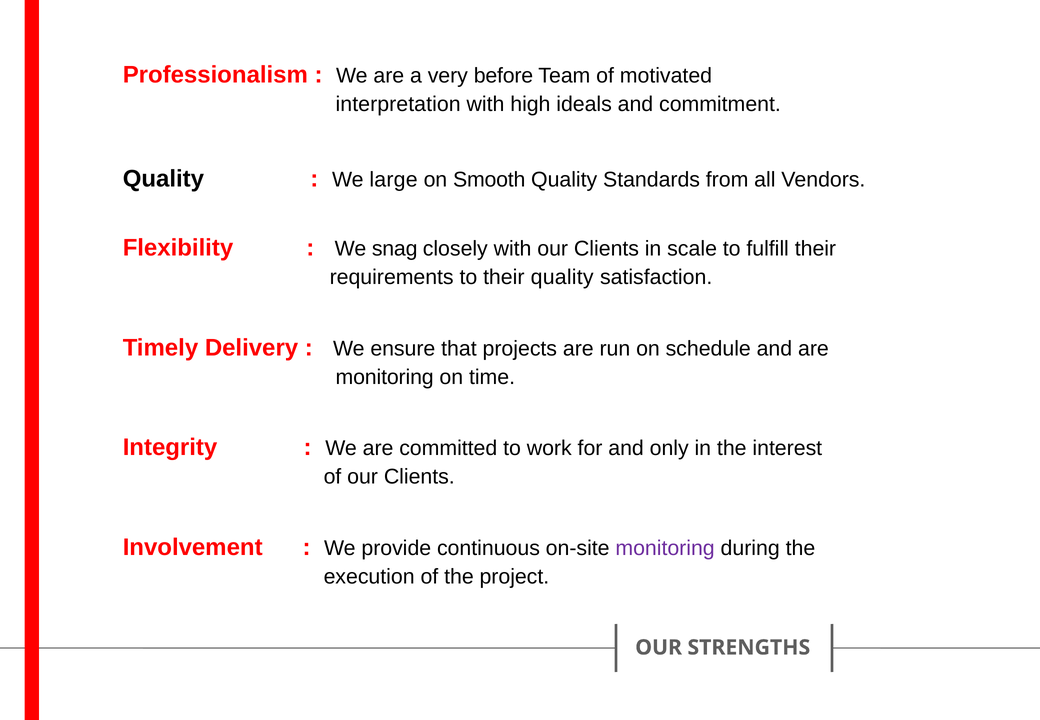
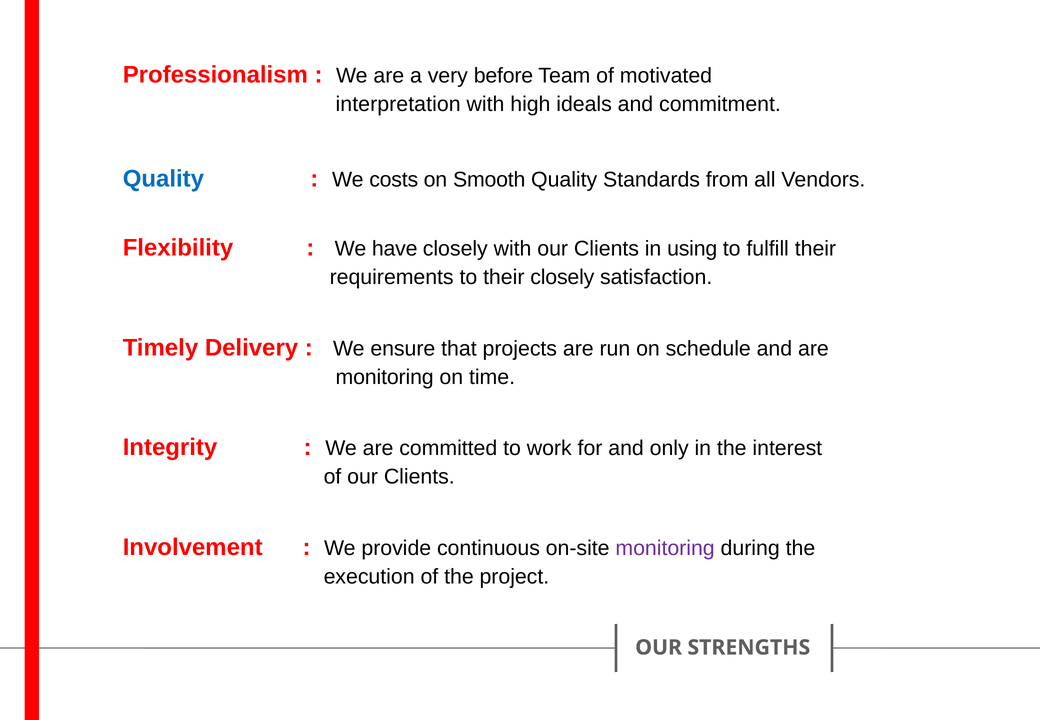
Quality at (163, 179) colour: black -> blue
large: large -> costs
snag: snag -> have
scale: scale -> using
their quality: quality -> closely
